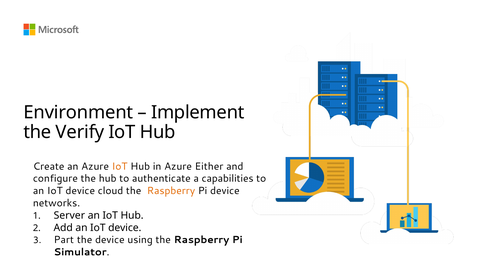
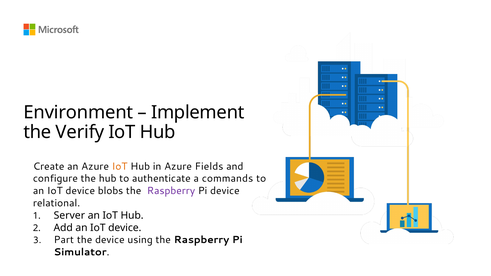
Either: Either -> Fields
capabilities: capabilities -> commands
cloud: cloud -> blobs
Raspberry at (171, 191) colour: orange -> purple
networks: networks -> relational
